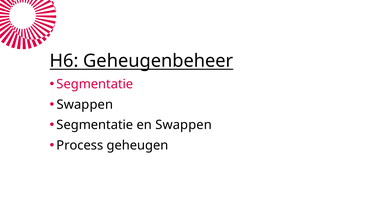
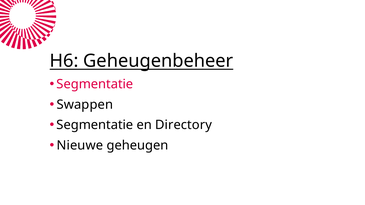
en Swappen: Swappen -> Directory
Process: Process -> Nieuwe
